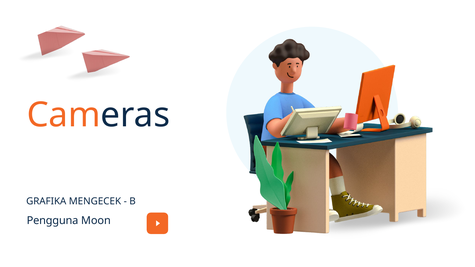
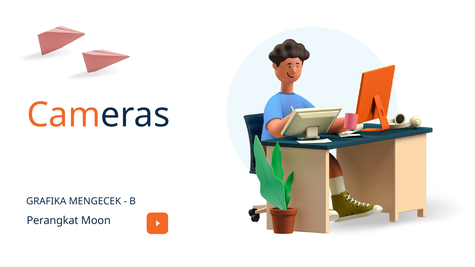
Pengguna: Pengguna -> Perangkat
